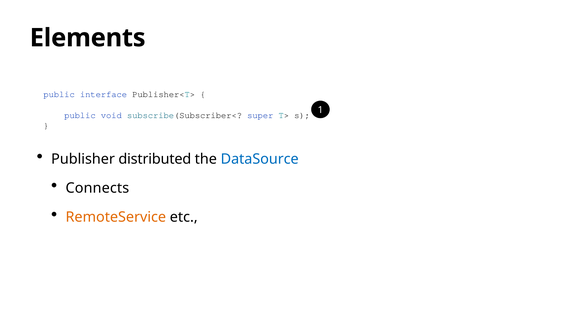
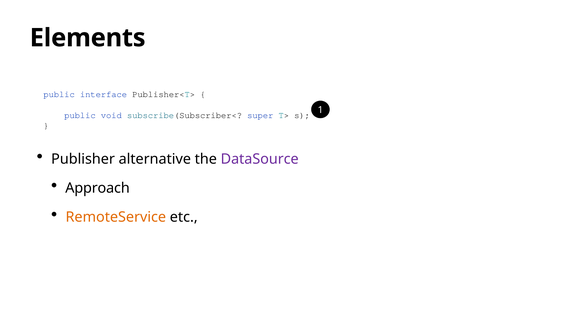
distributed: distributed -> alternative
DataSource colour: blue -> purple
Connects: Connects -> Approach
